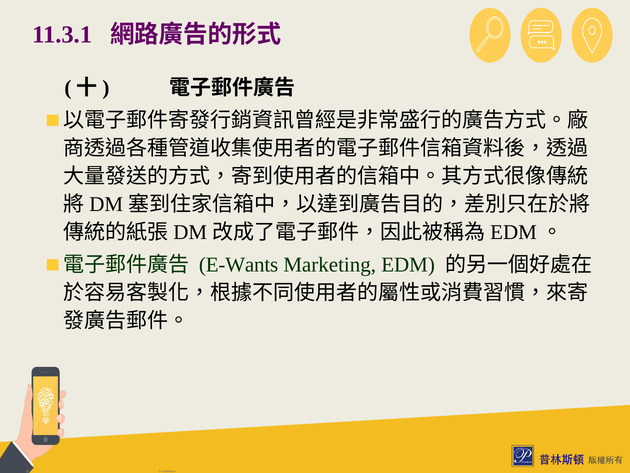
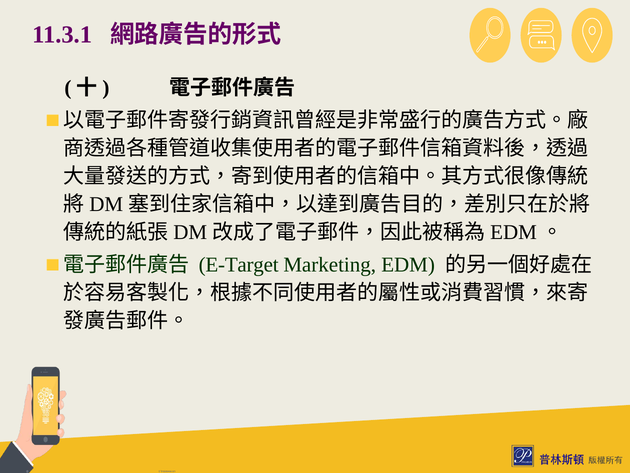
E-Wants: E-Wants -> E-Target
